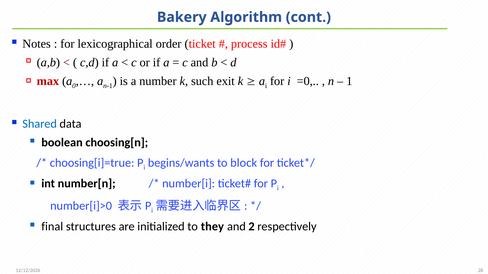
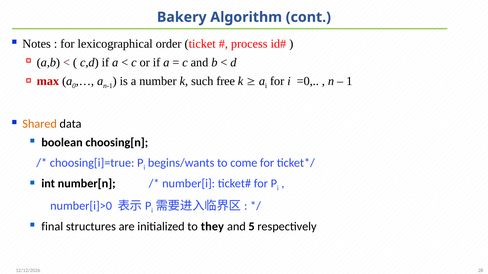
exit: exit -> free
Shared colour: blue -> orange
block: block -> come
2: 2 -> 5
